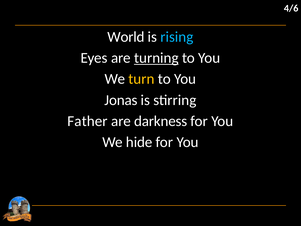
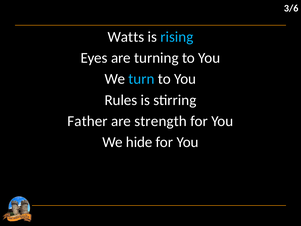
4/6: 4/6 -> 3/6
World: World -> Watts
turning underline: present -> none
turn colour: yellow -> light blue
Jonas: Jonas -> Rules
darkness: darkness -> strength
